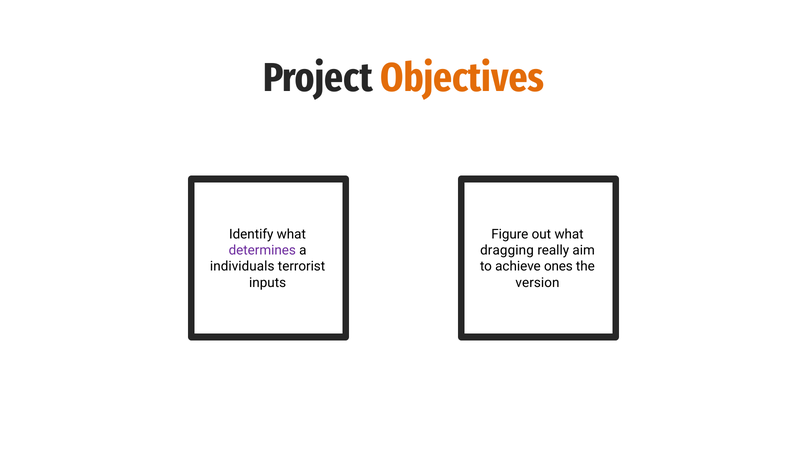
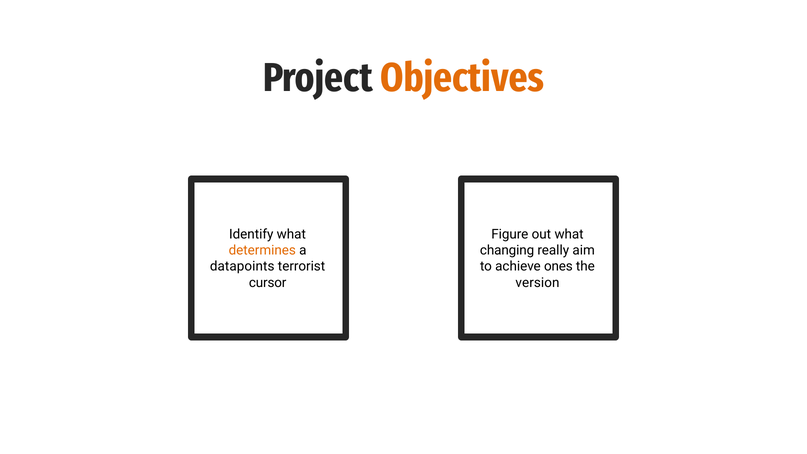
determines colour: purple -> orange
dragging: dragging -> changing
individuals: individuals -> datapoints
inputs: inputs -> cursor
